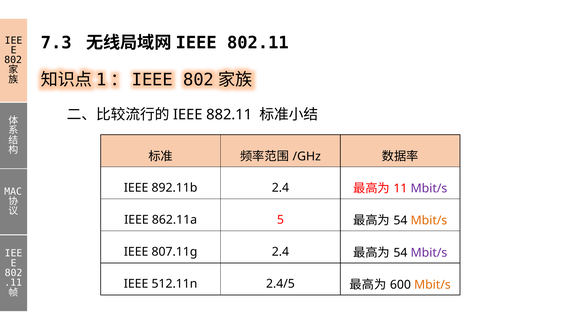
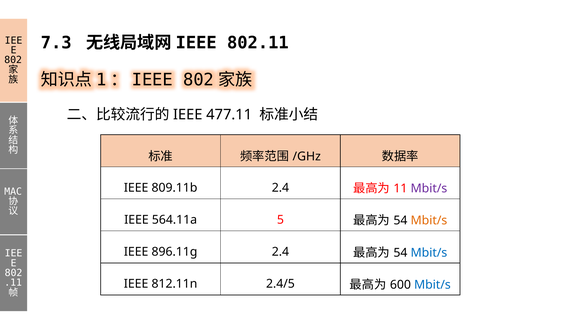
882.11: 882.11 -> 477.11
892.11b: 892.11b -> 809.11b
862.11a: 862.11a -> 564.11a
807.11g: 807.11g -> 896.11g
Mbit/s at (429, 253) colour: purple -> blue
512.11n: 512.11n -> 812.11n
Mbit/s at (432, 285) colour: orange -> blue
